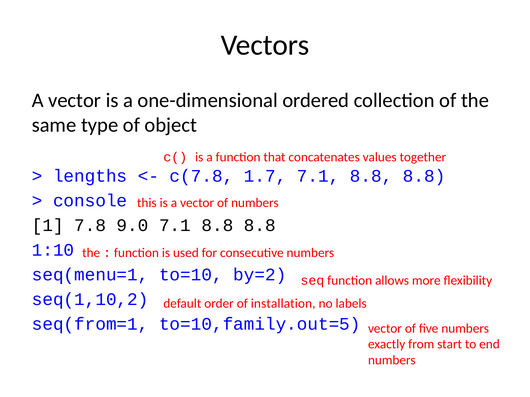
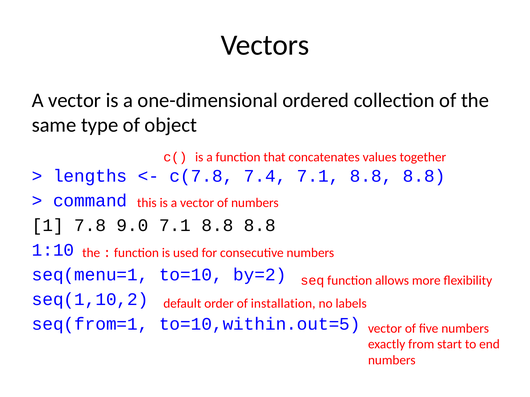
1.7: 1.7 -> 7.4
console: console -> command
to=10,family.out=5: to=10,family.out=5 -> to=10,within.out=5
